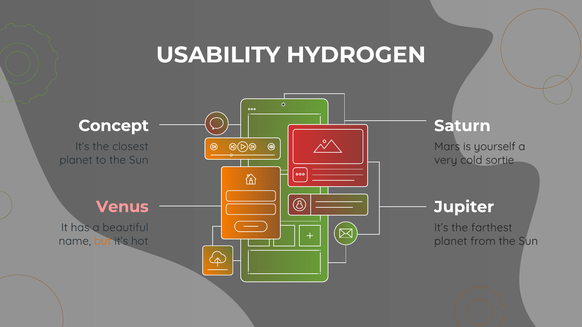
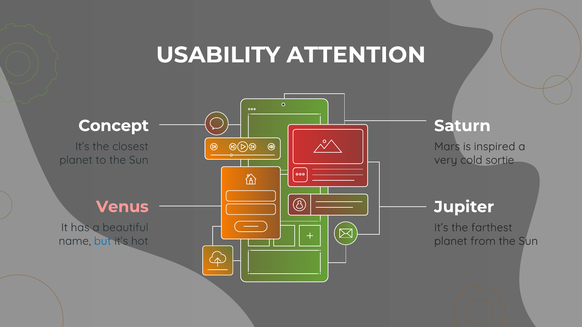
HYDROGEN: HYDROGEN -> ATTENTION
yourself: yourself -> inspired
but colour: orange -> blue
